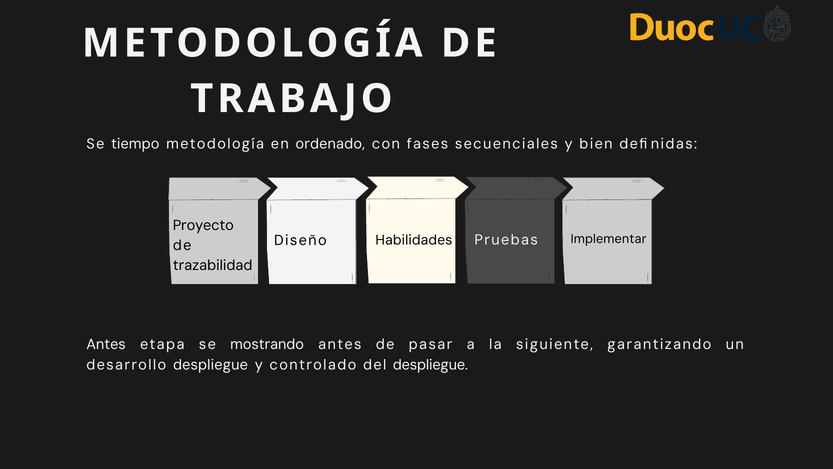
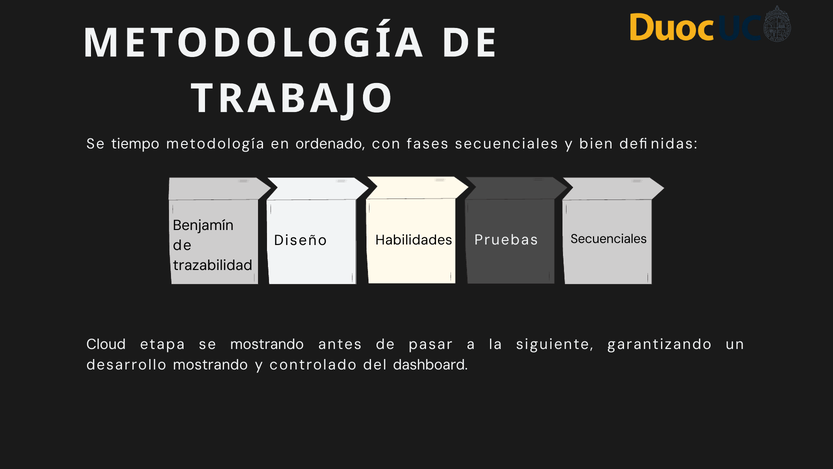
Proyecto: Proyecto -> Benjamín
Pruebas Implementar: Implementar -> Secuenciales
Antes at (106, 344): Antes -> Cloud
desarrollo despliegue: despliegue -> mostrando
del despliegue: despliegue -> dashboard
